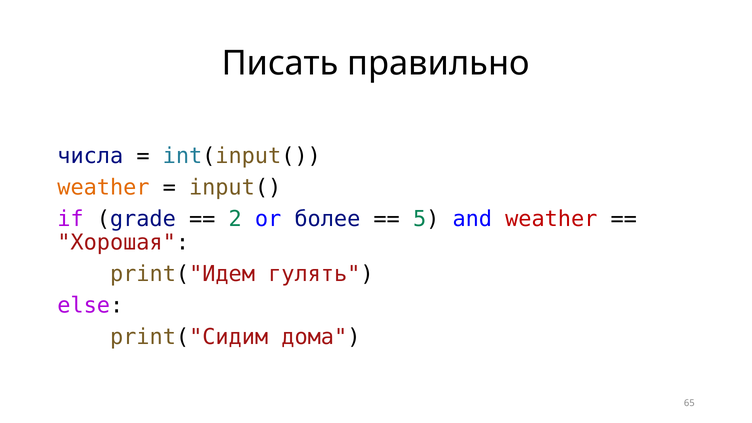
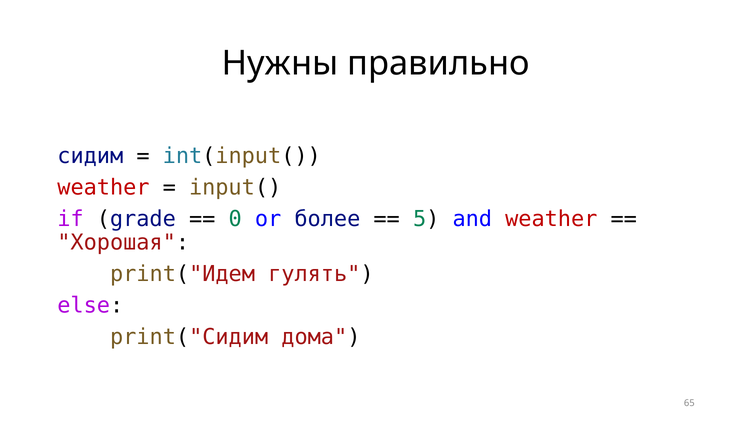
Писать: Писать -> Нужны
числа: числа -> сидим
weather at (103, 188) colour: orange -> red
2: 2 -> 0
